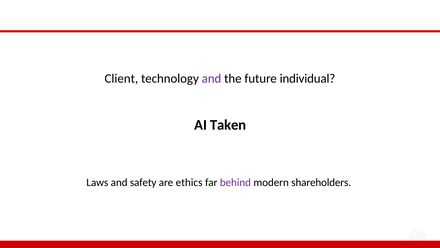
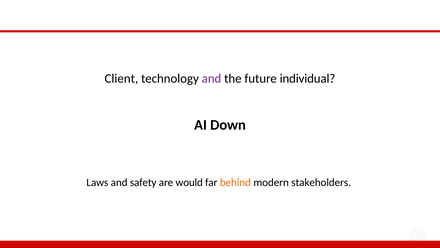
Taken: Taken -> Down
ethics: ethics -> would
behind colour: purple -> orange
shareholders: shareholders -> stakeholders
